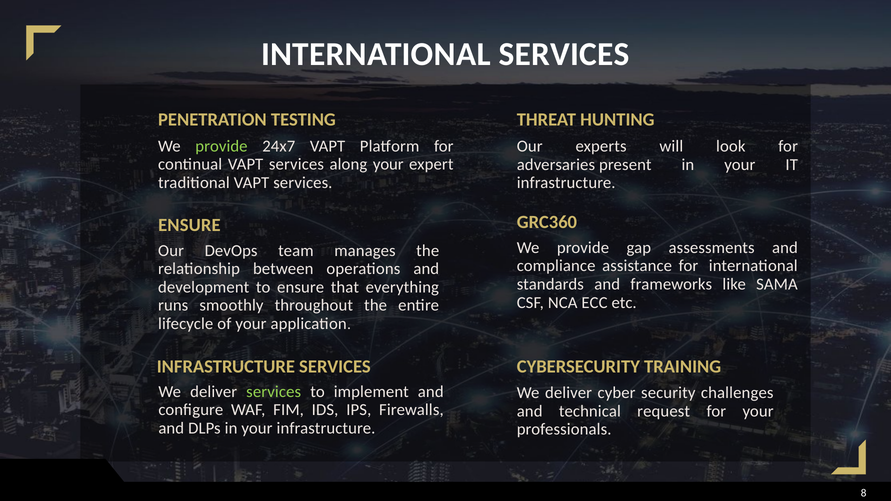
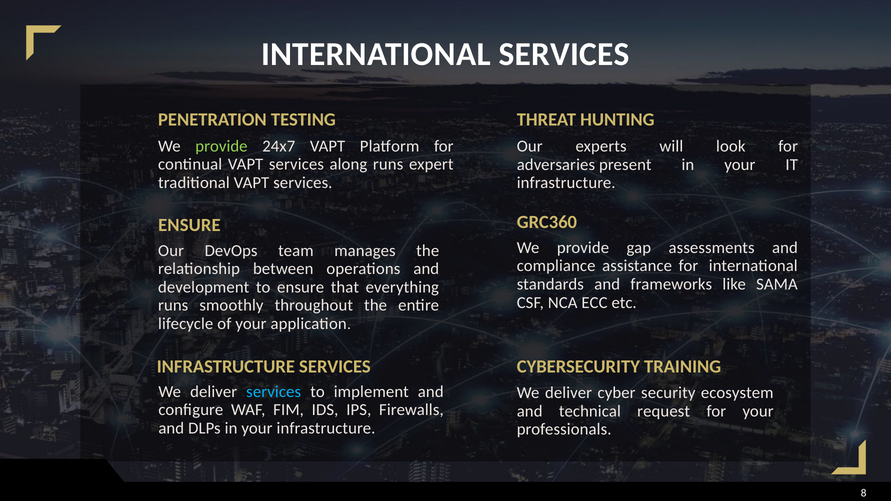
along your: your -> runs
services at (274, 392) colour: light green -> light blue
challenges: challenges -> ecosystem
